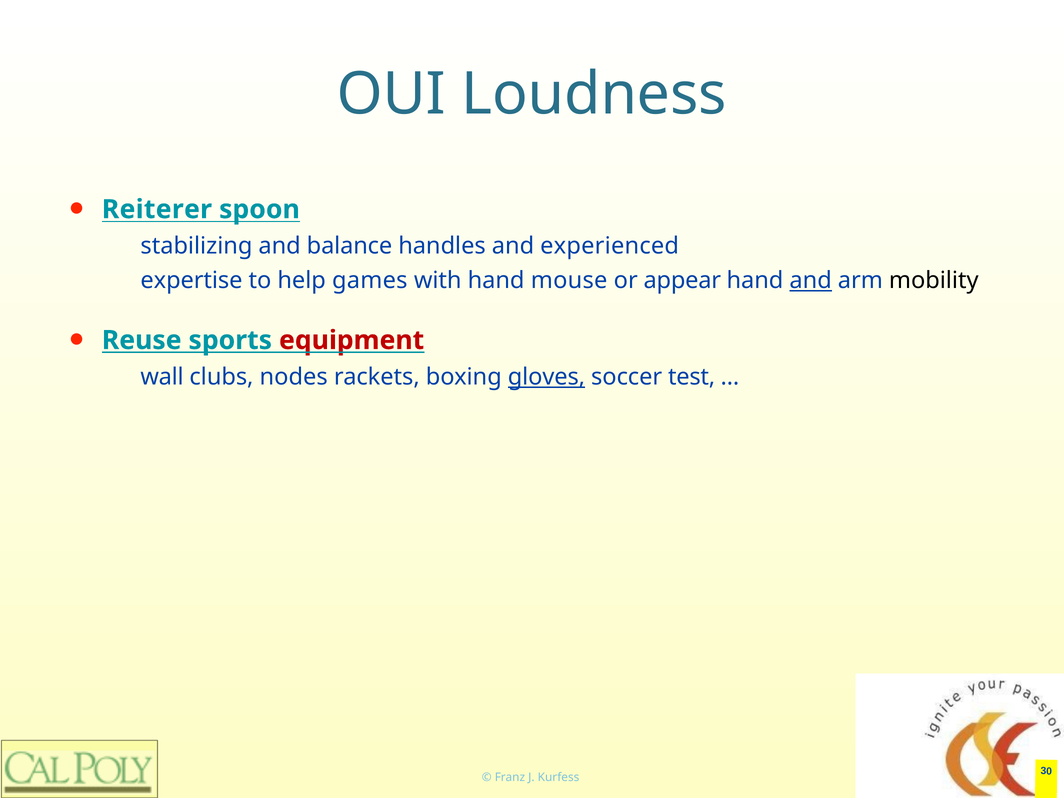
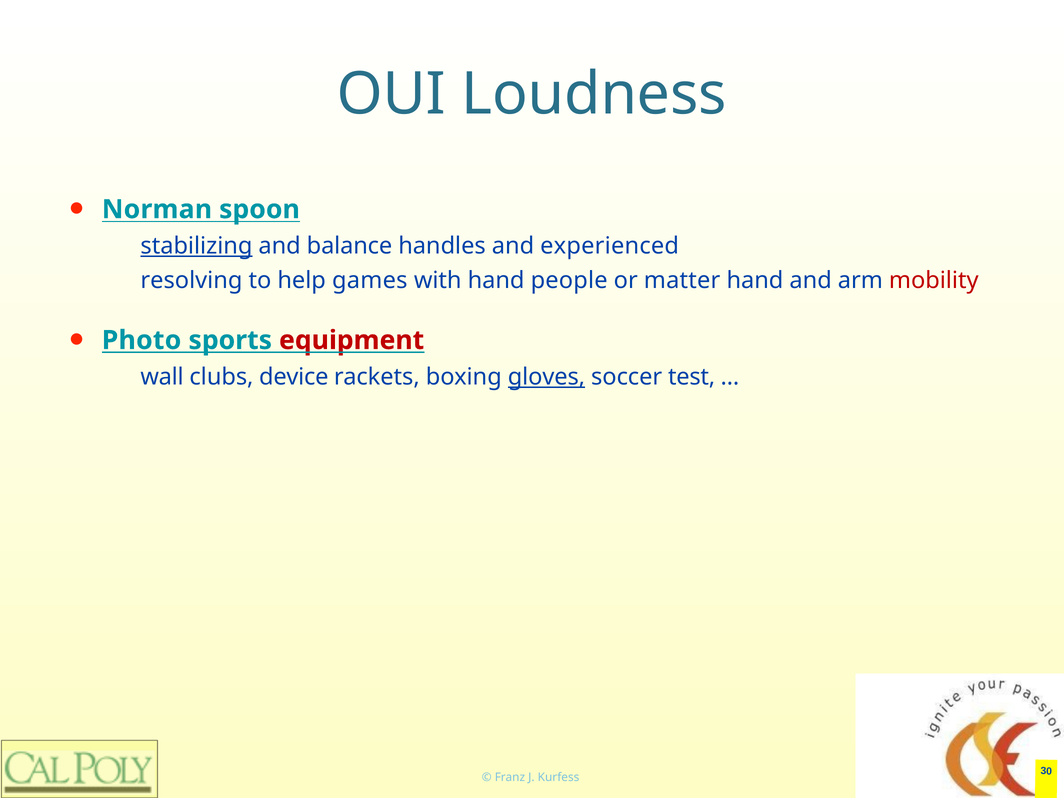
Reiterer: Reiterer -> Norman
stabilizing underline: none -> present
expertise: expertise -> resolving
mouse: mouse -> people
appear: appear -> matter
and at (811, 281) underline: present -> none
mobility colour: black -> red
Reuse: Reuse -> Photo
nodes: nodes -> device
